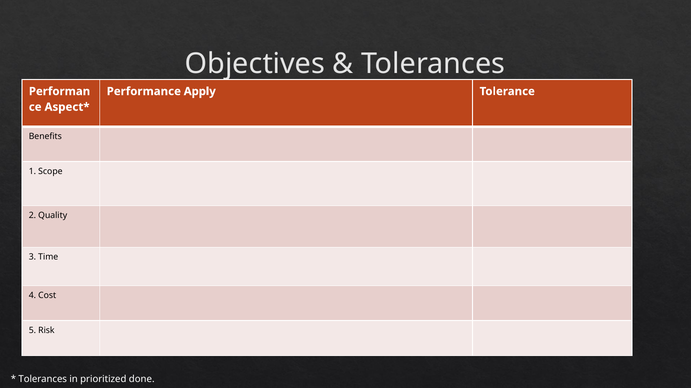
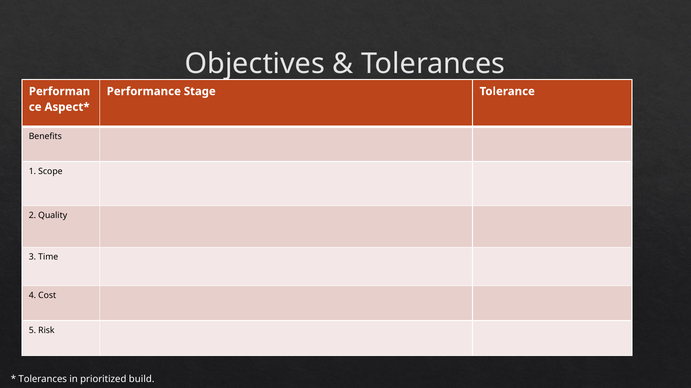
Apply: Apply -> Stage
done: done -> build
